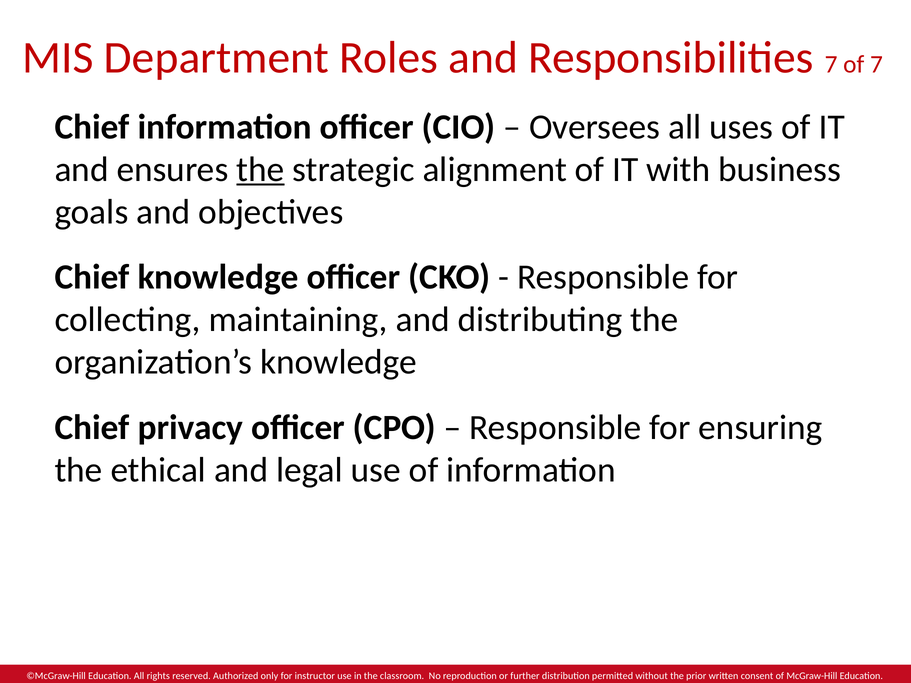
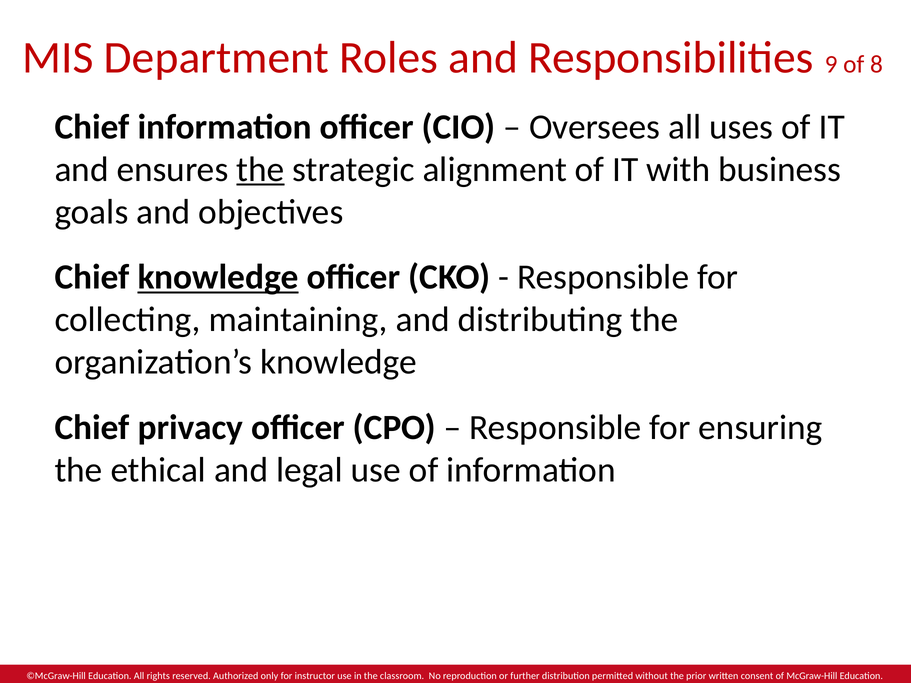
Responsibilities 7: 7 -> 9
of 7: 7 -> 8
knowledge at (218, 277) underline: none -> present
